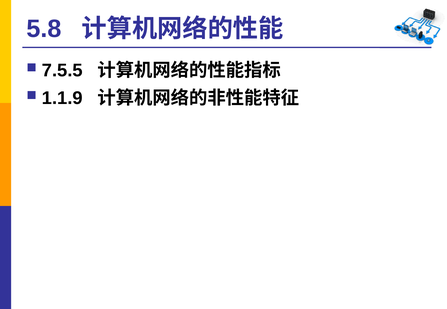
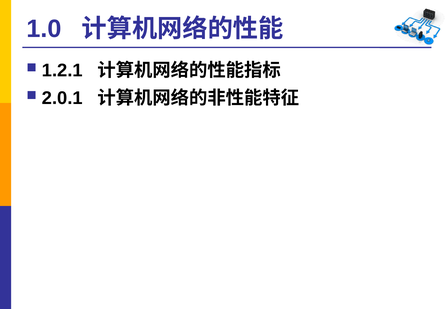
5.8: 5.8 -> 1.0
7.5.5: 7.5.5 -> 1.2.1
1.1.9: 1.1.9 -> 2.0.1
